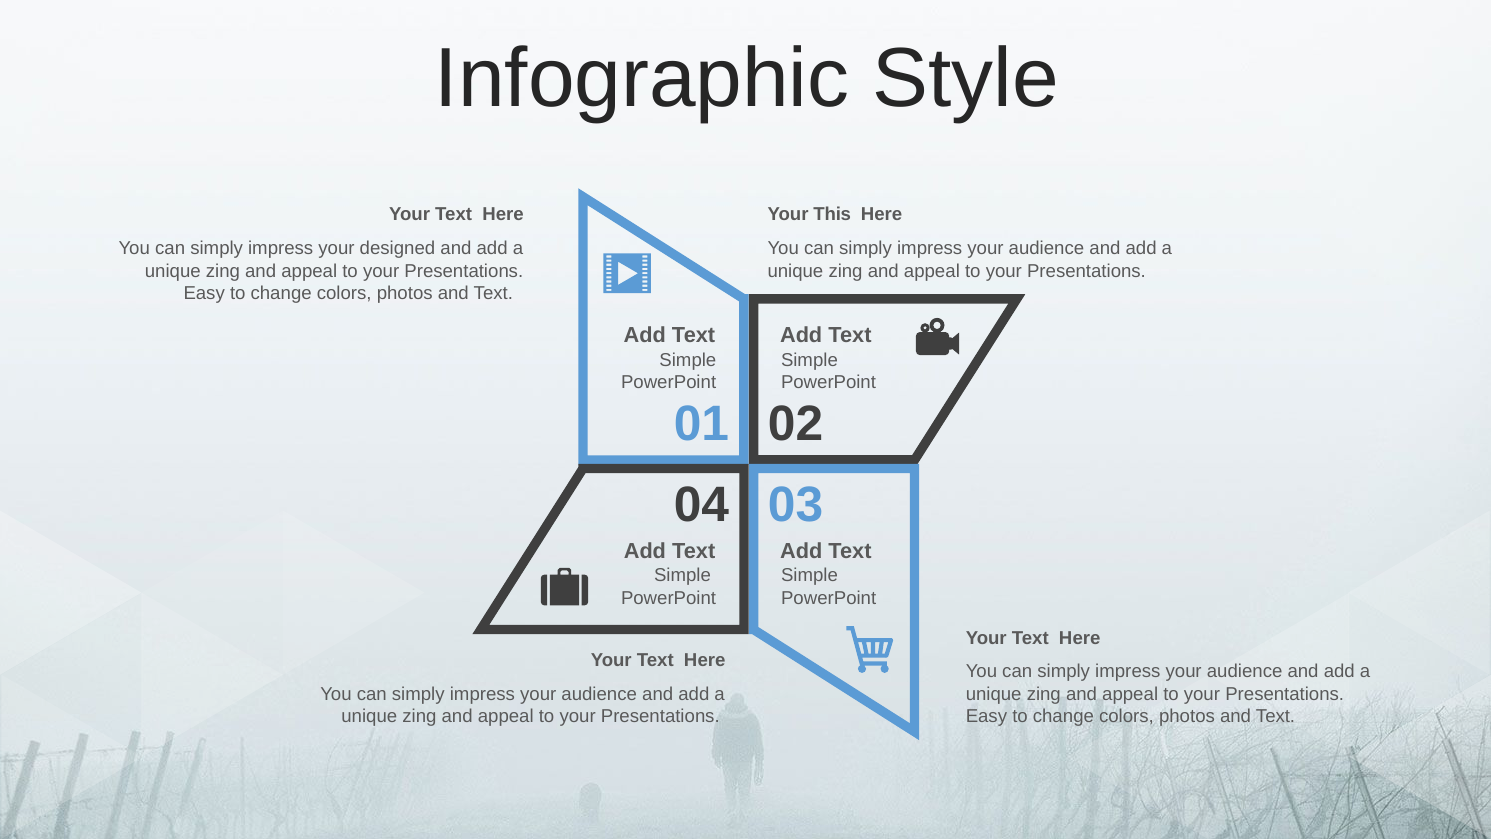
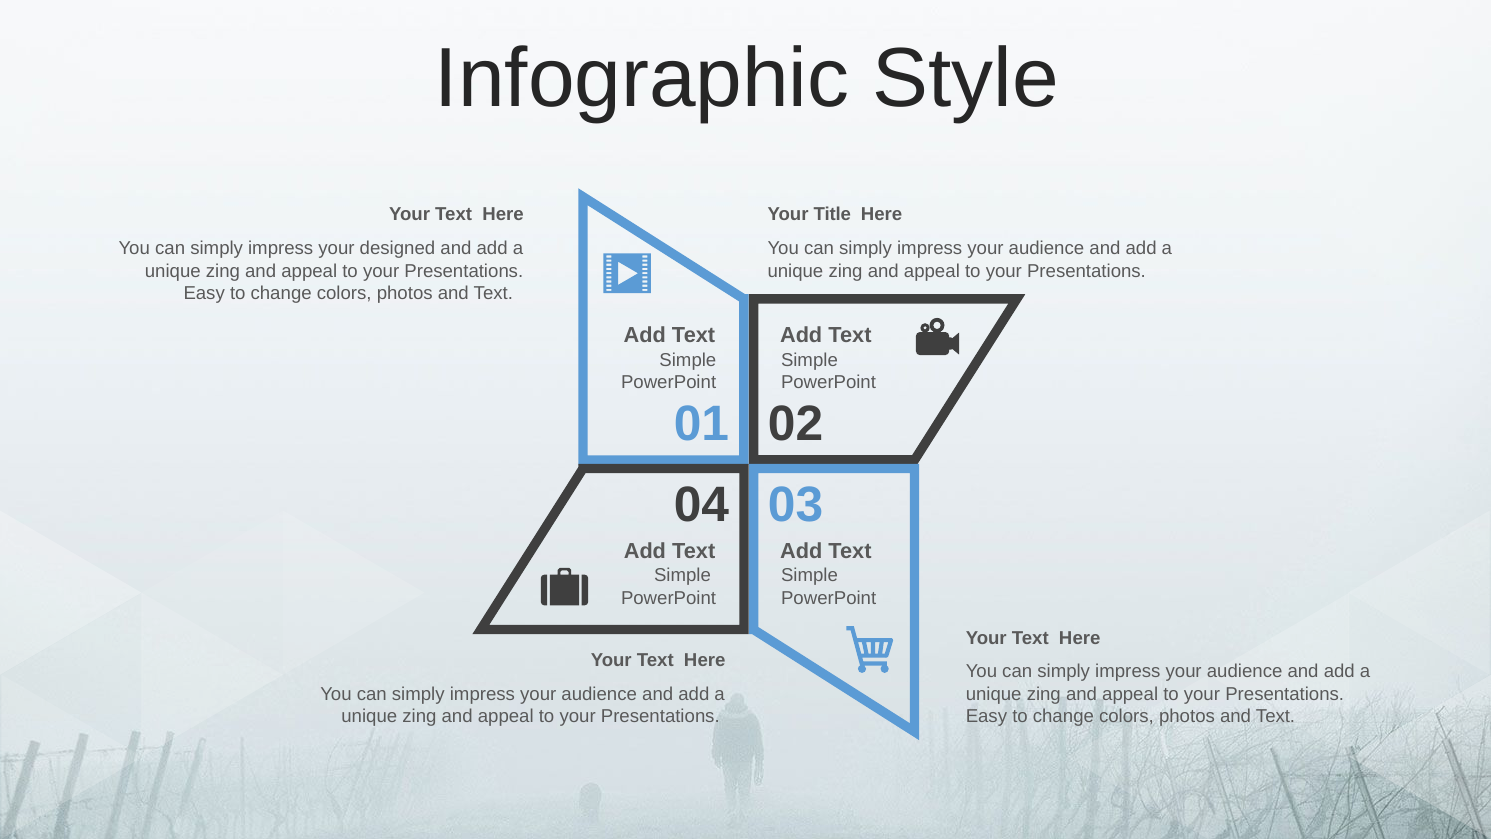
This: This -> Title
